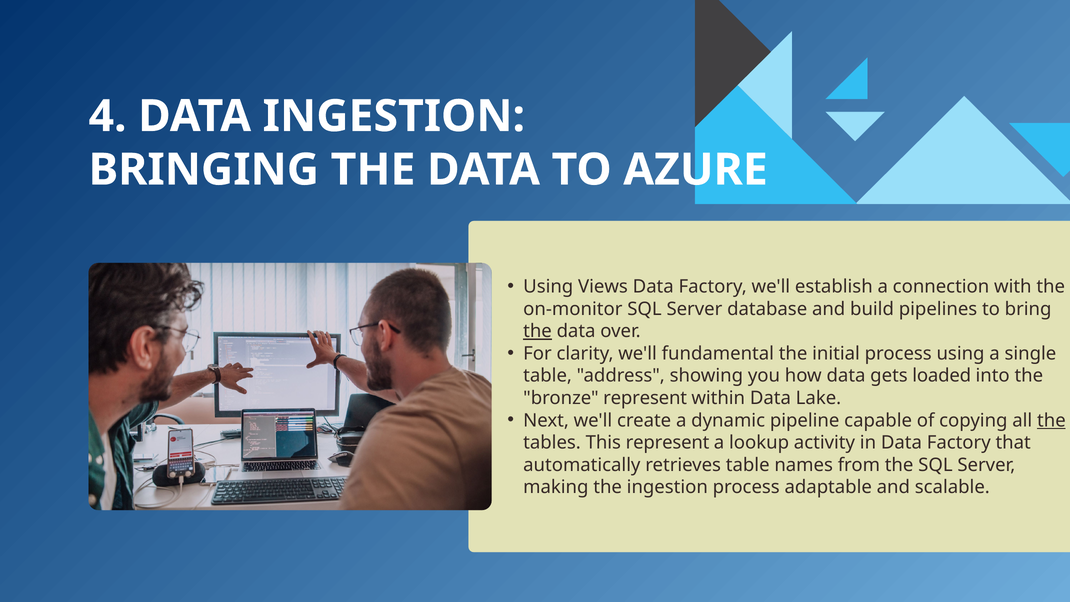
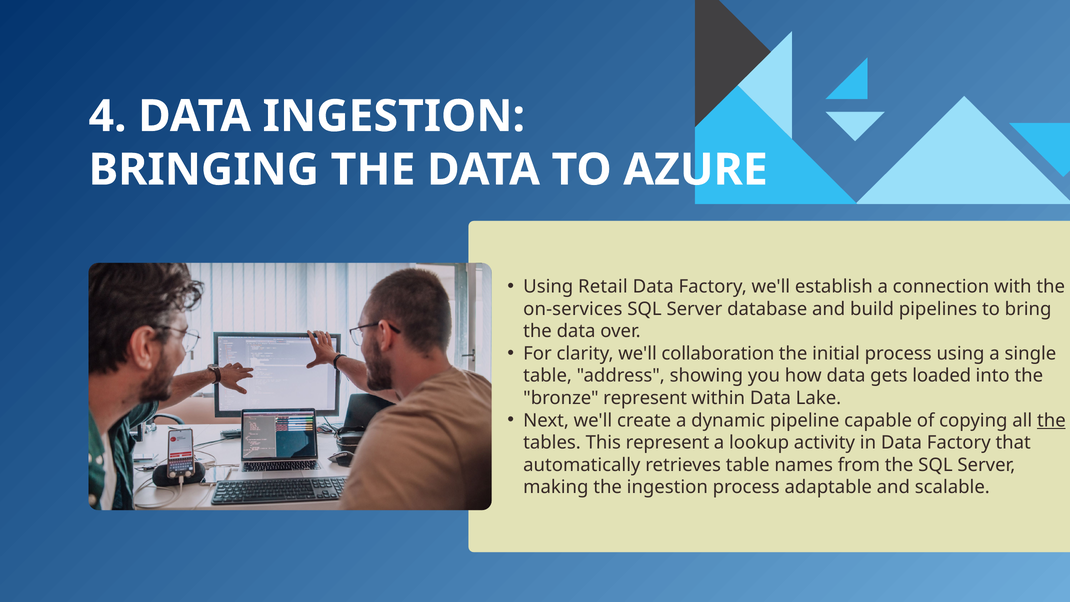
Views: Views -> Retail
on-monitor: on-monitor -> on-services
the at (538, 331) underline: present -> none
fundamental: fundamental -> collaboration
